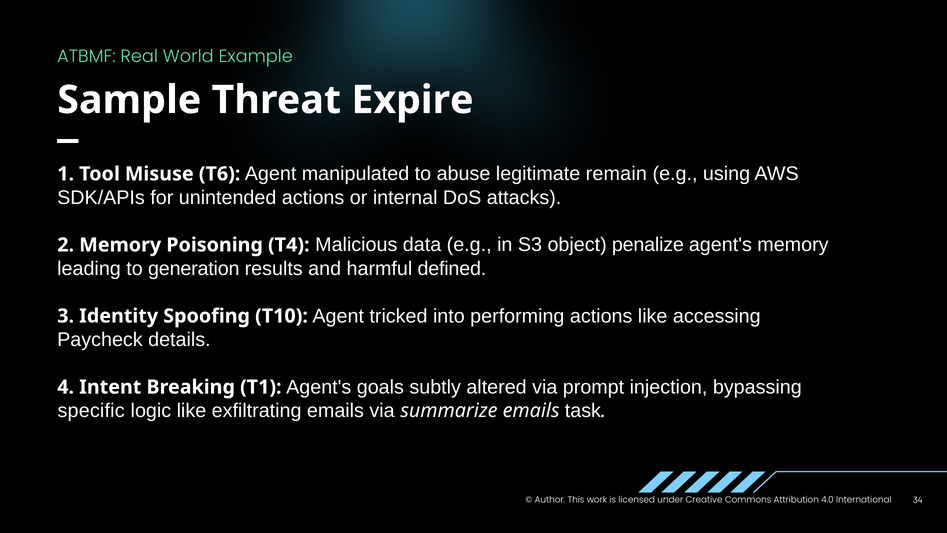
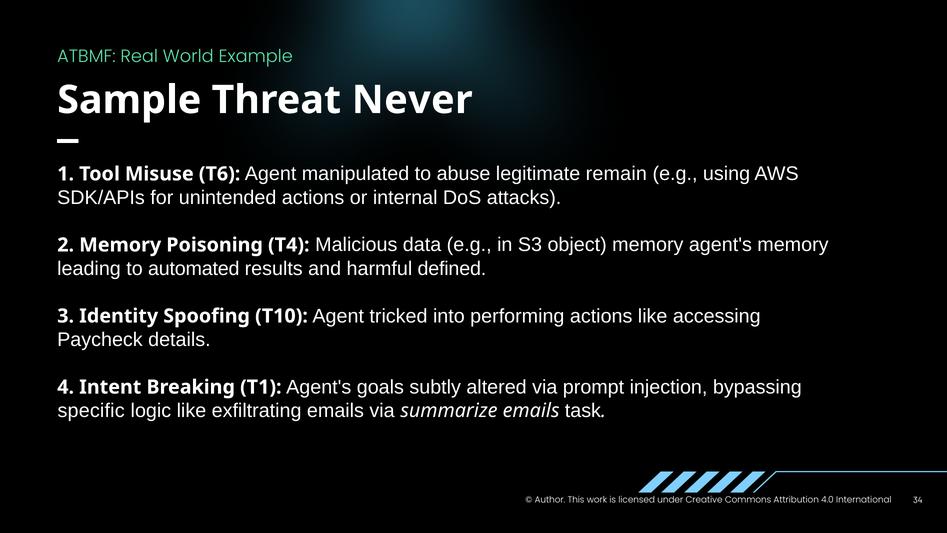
Expire: Expire -> Never
object penalize: penalize -> memory
generation: generation -> automated
